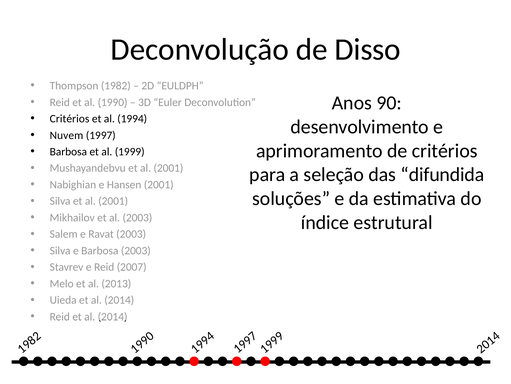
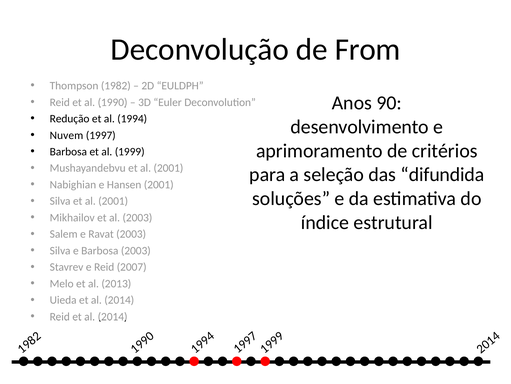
Disso: Disso -> From
Critérios at (70, 119): Critérios -> Redução
